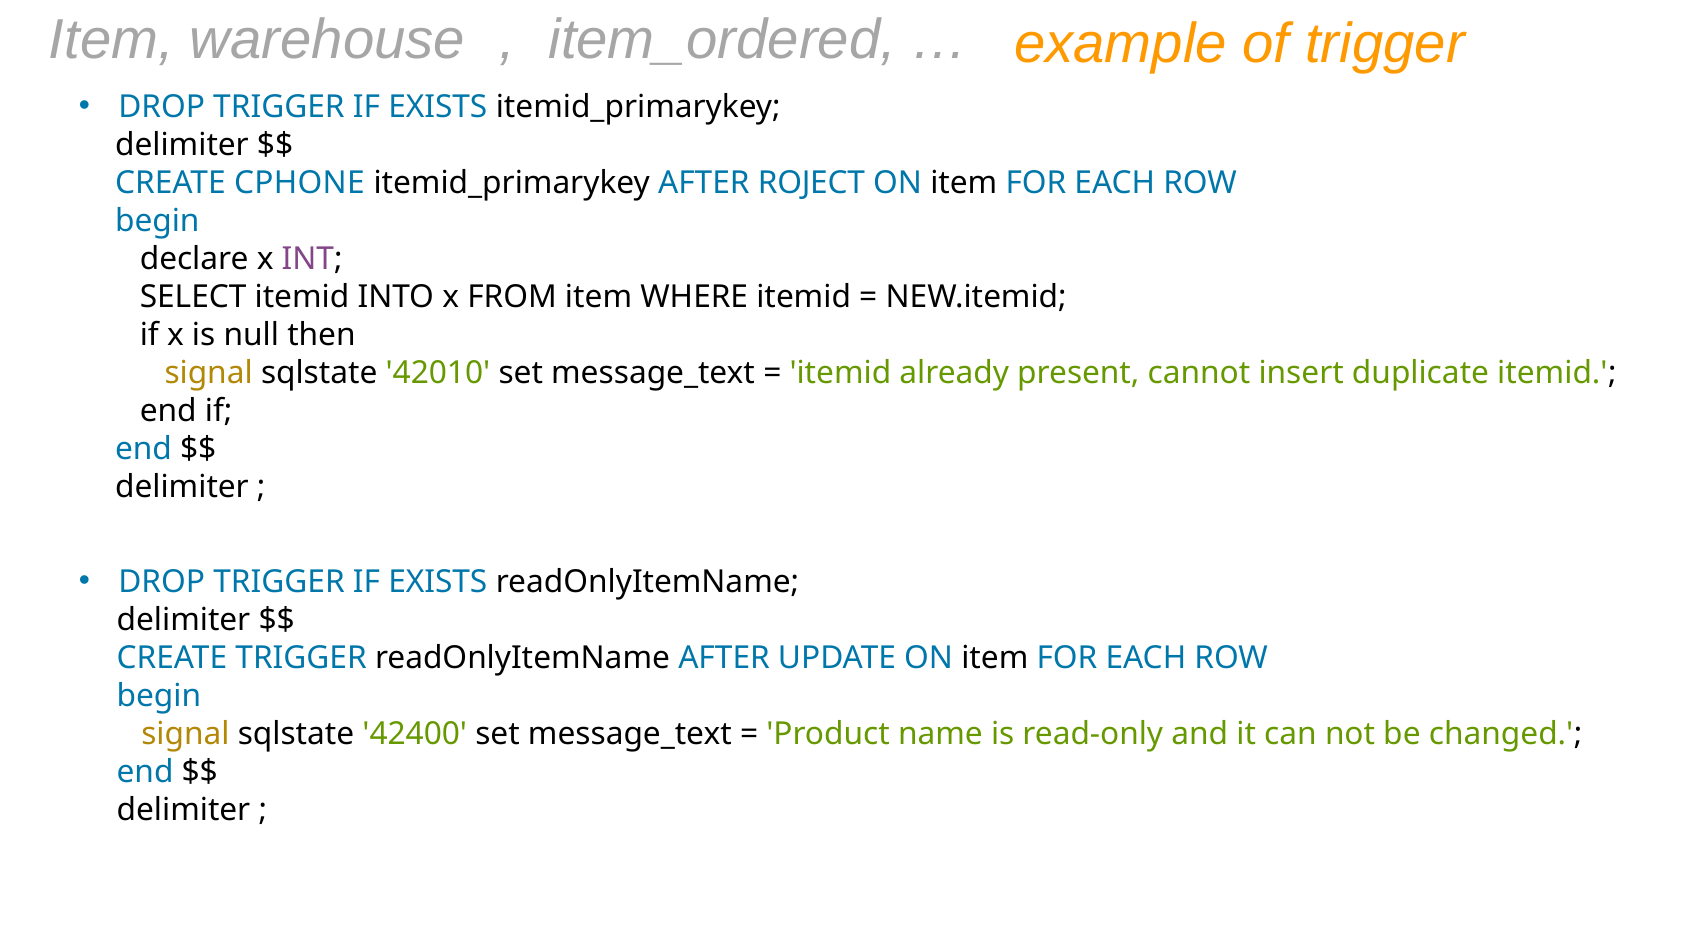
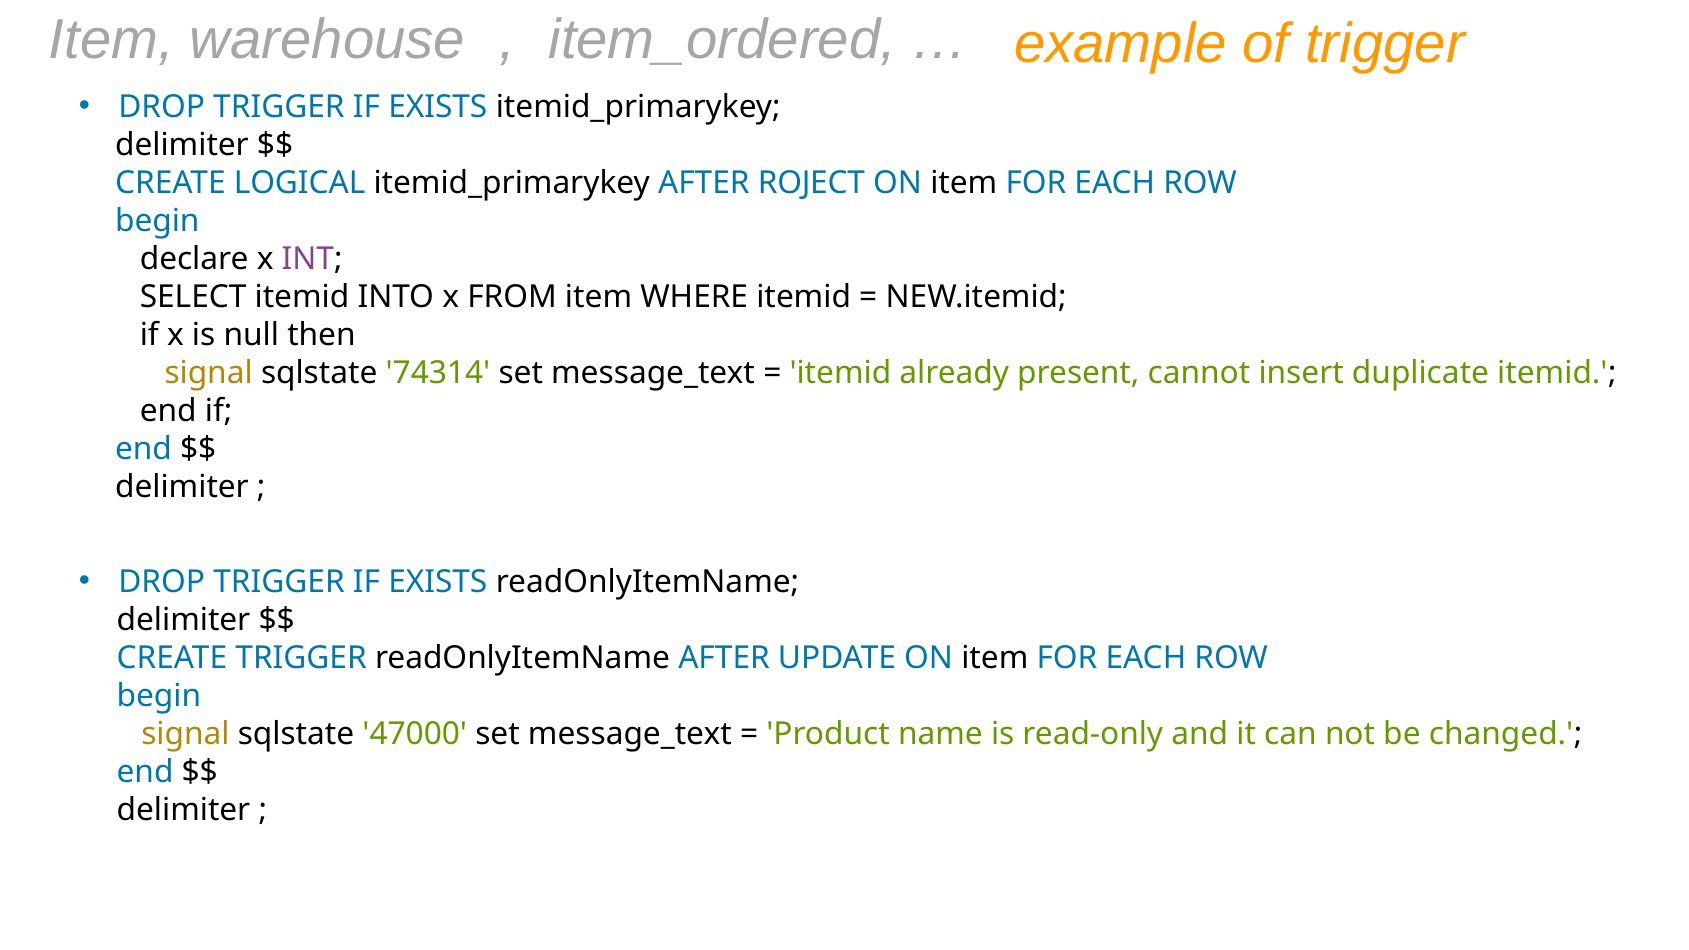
CPHONE: CPHONE -> LOGICAL
42010: 42010 -> 74314
42400: 42400 -> 47000
